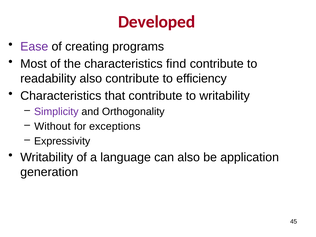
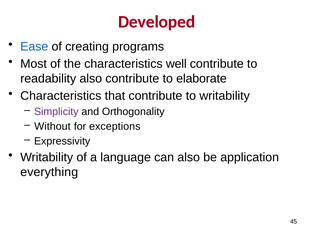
Ease colour: purple -> blue
find: find -> well
efficiency: efficiency -> elaborate
generation: generation -> everything
